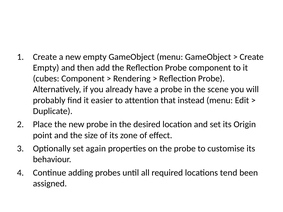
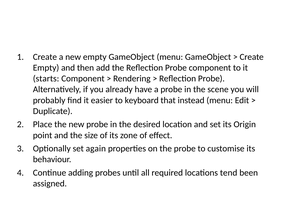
cubes: cubes -> starts
attention: attention -> keyboard
